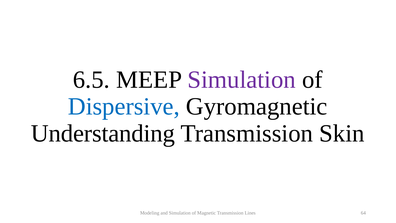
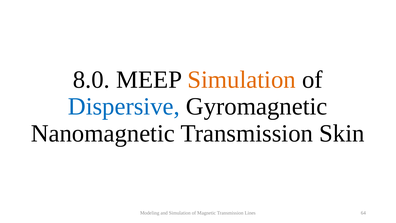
6.5: 6.5 -> 8.0
Simulation at (242, 80) colour: purple -> orange
Understanding: Understanding -> Nanomagnetic
